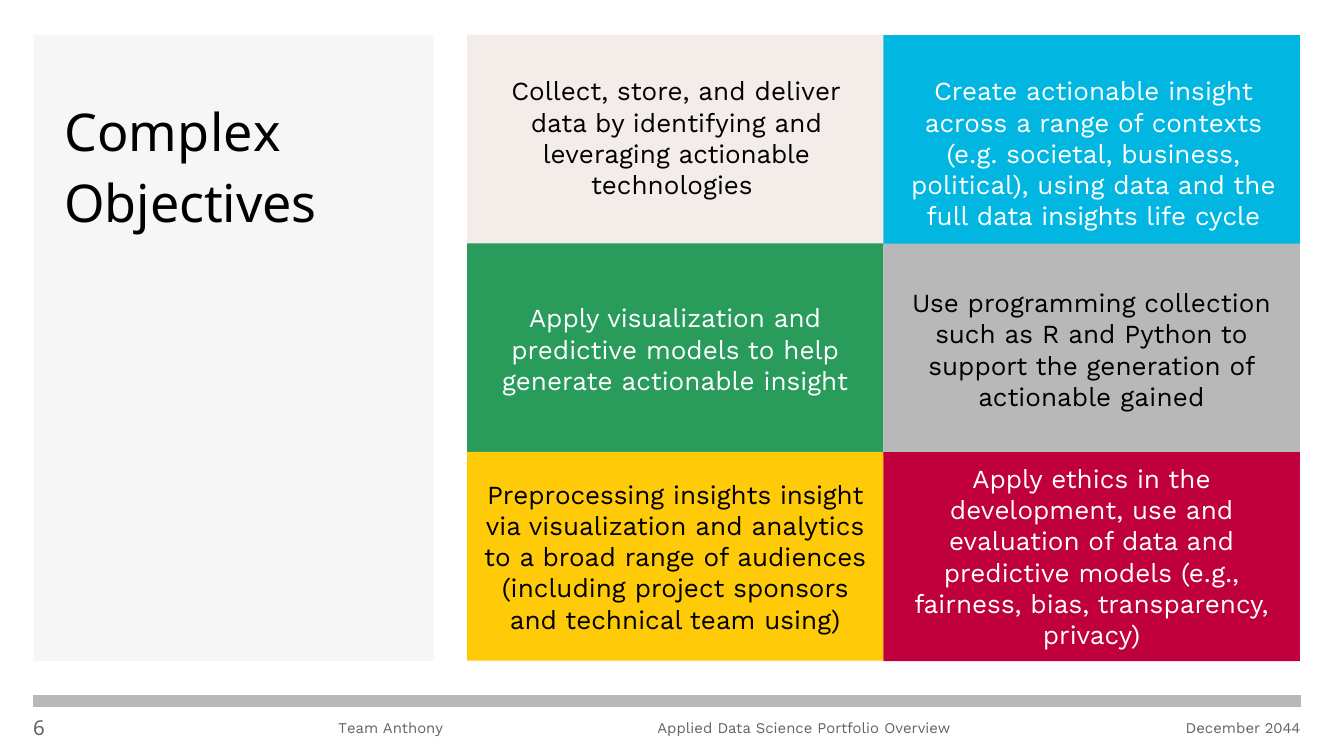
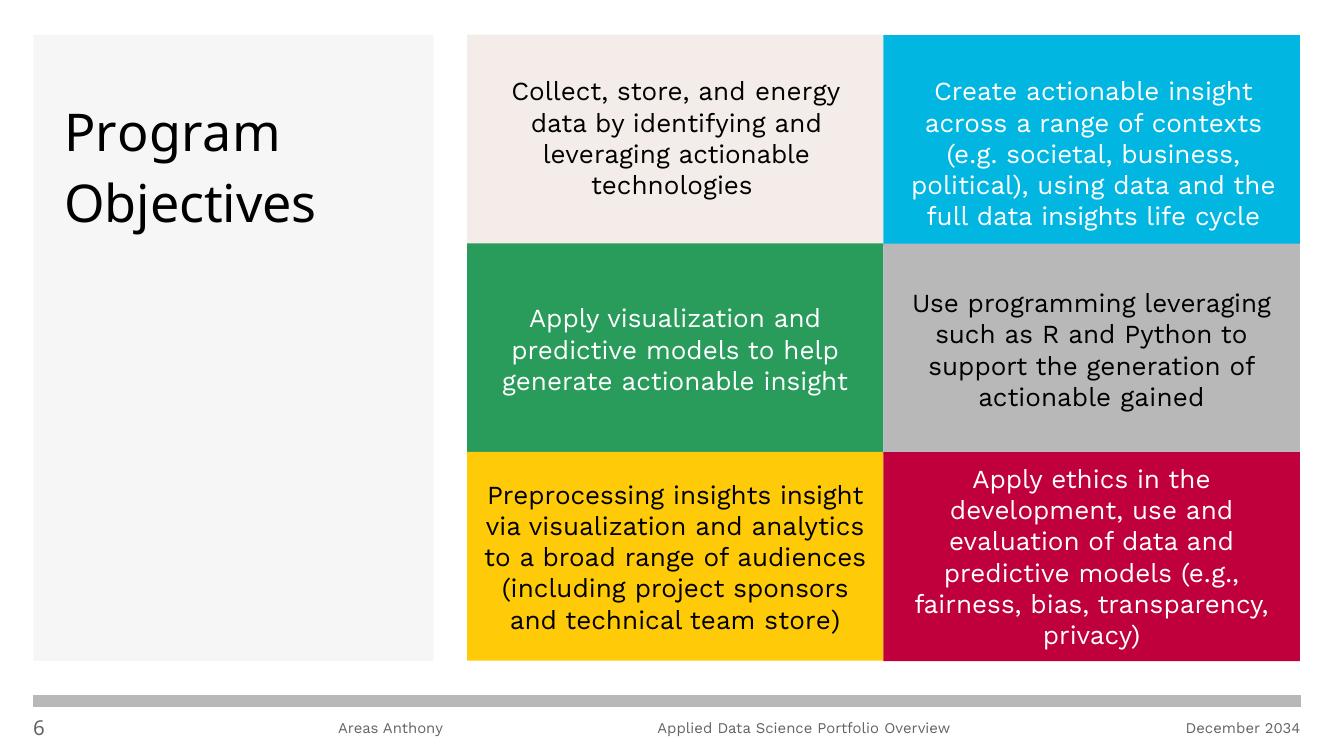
deliver: deliver -> energy
Complex: Complex -> Program
programming collection: collection -> leveraging
team using: using -> store
Team at (358, 729): Team -> Areas
2044: 2044 -> 2034
